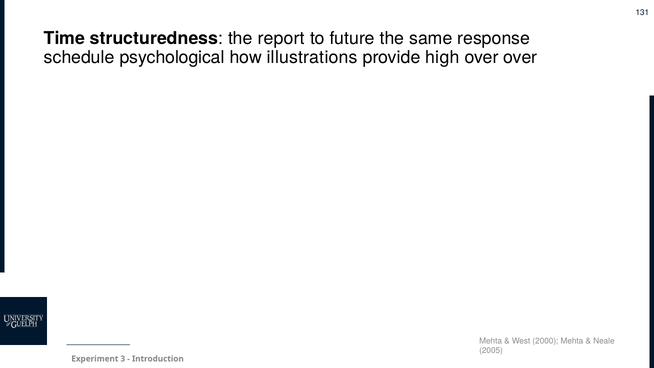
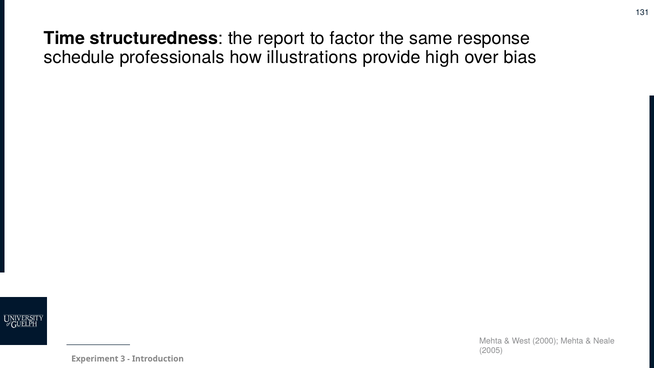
future: future -> factor
psychological: psychological -> professionals
over over: over -> bias
